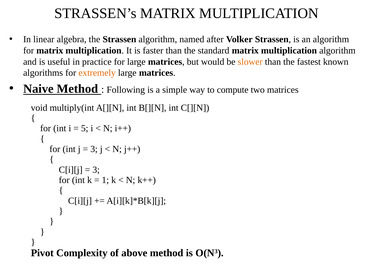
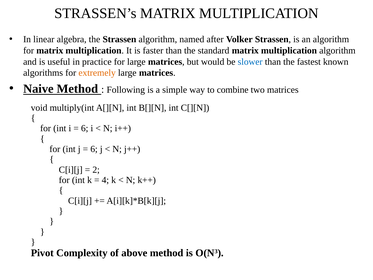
slower colour: orange -> blue
compute: compute -> combine
5 at (85, 128): 5 -> 6
3 at (94, 149): 3 -> 6
3 at (96, 170): 3 -> 2
1: 1 -> 4
